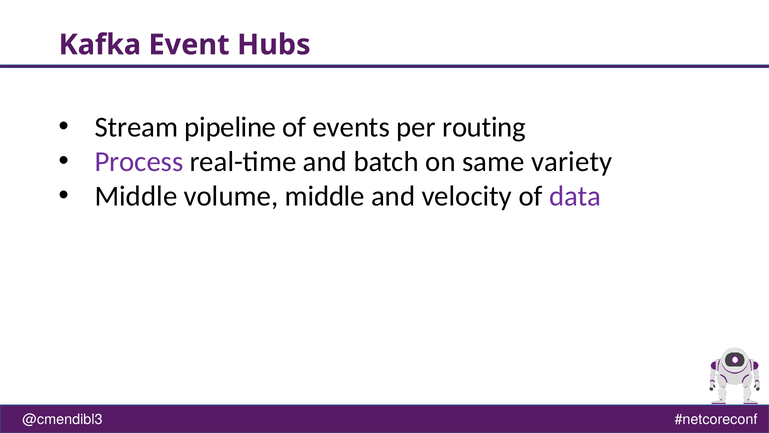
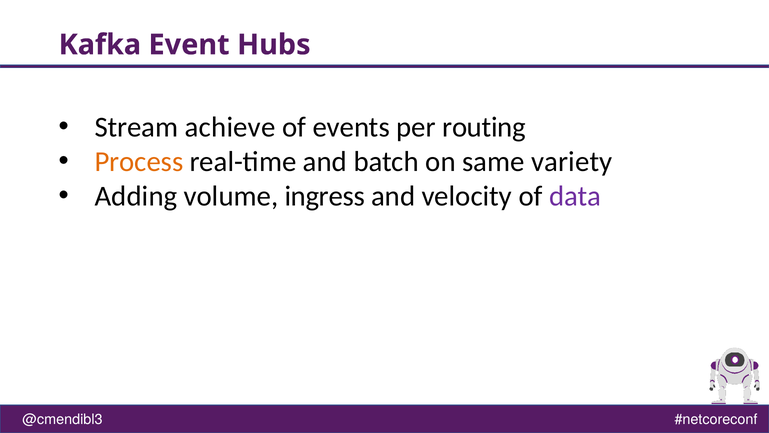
pipeline: pipeline -> achieve
Process colour: purple -> orange
Middle at (136, 196): Middle -> Adding
volume middle: middle -> ingress
